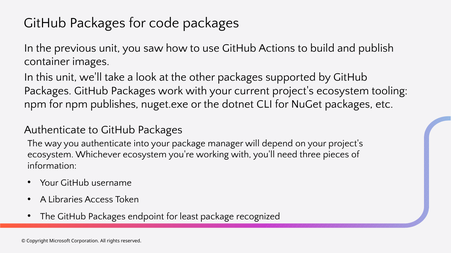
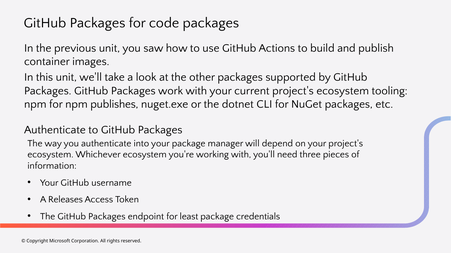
Libraries: Libraries -> Releases
recognized: recognized -> credentials
